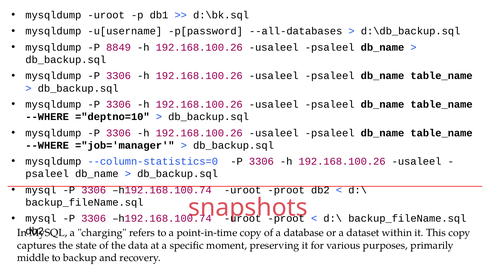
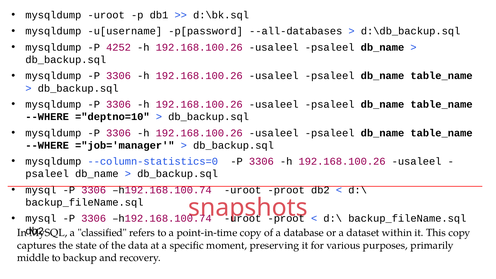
8849: 8849 -> 4252
charging: charging -> classified
